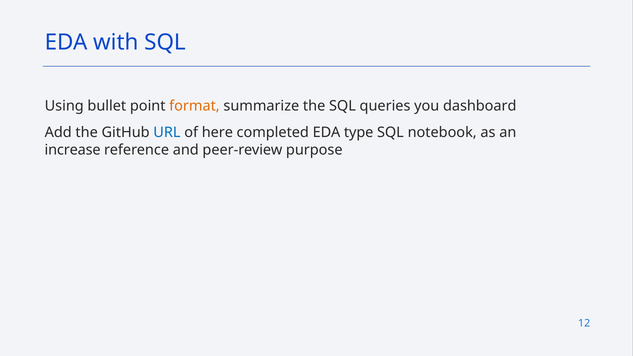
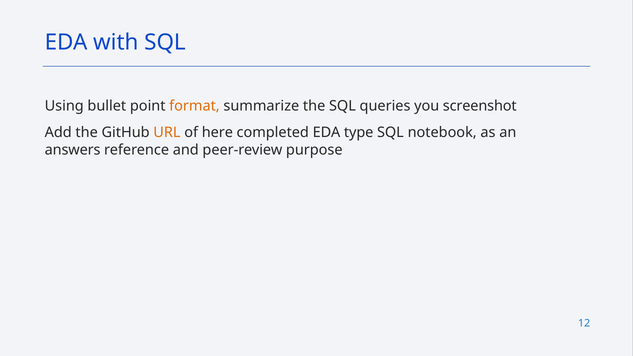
dashboard: dashboard -> screenshot
URL colour: blue -> orange
increase: increase -> answers
